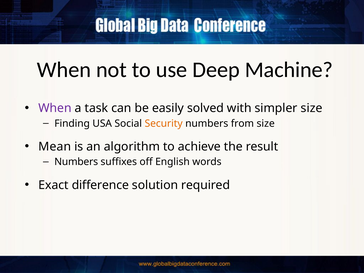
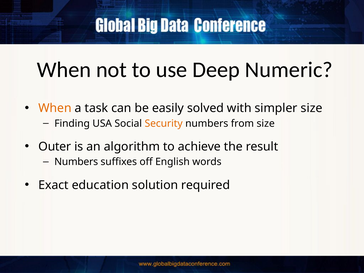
Machine: Machine -> Numeric
When at (55, 108) colour: purple -> orange
Mean: Mean -> Outer
difference: difference -> education
